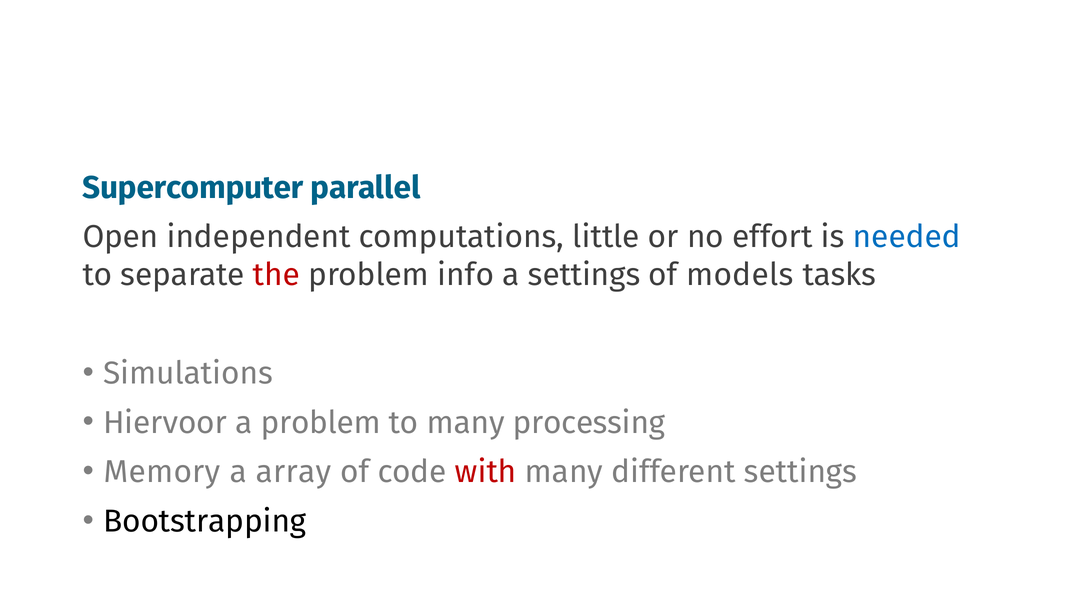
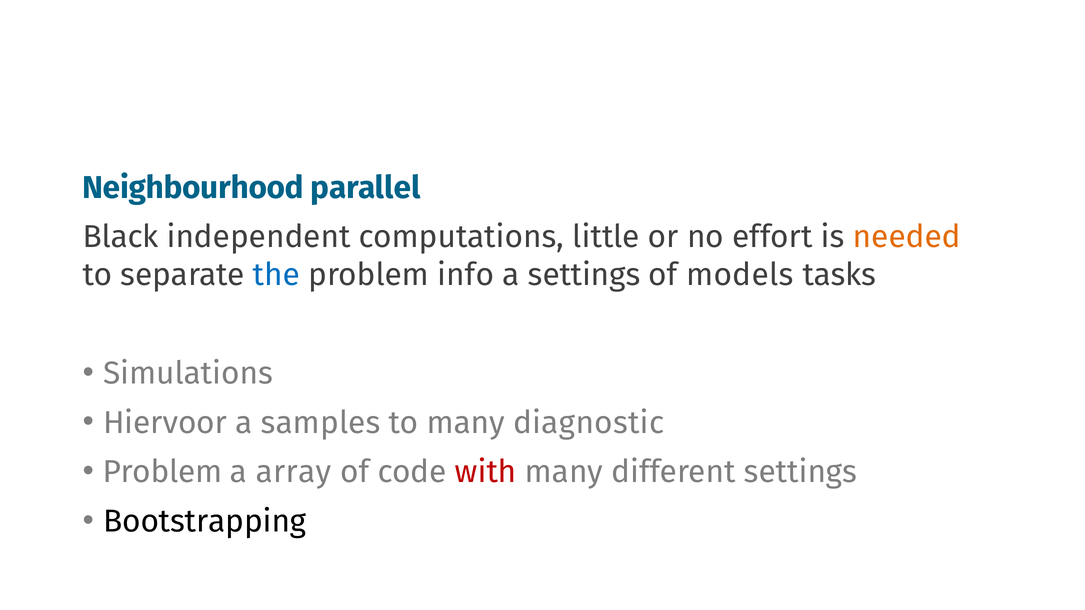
Supercomputer: Supercomputer -> Neighbourhood
Open: Open -> Black
needed colour: blue -> orange
the colour: red -> blue
a problem: problem -> samples
processing: processing -> diagnostic
Memory at (162, 472): Memory -> Problem
